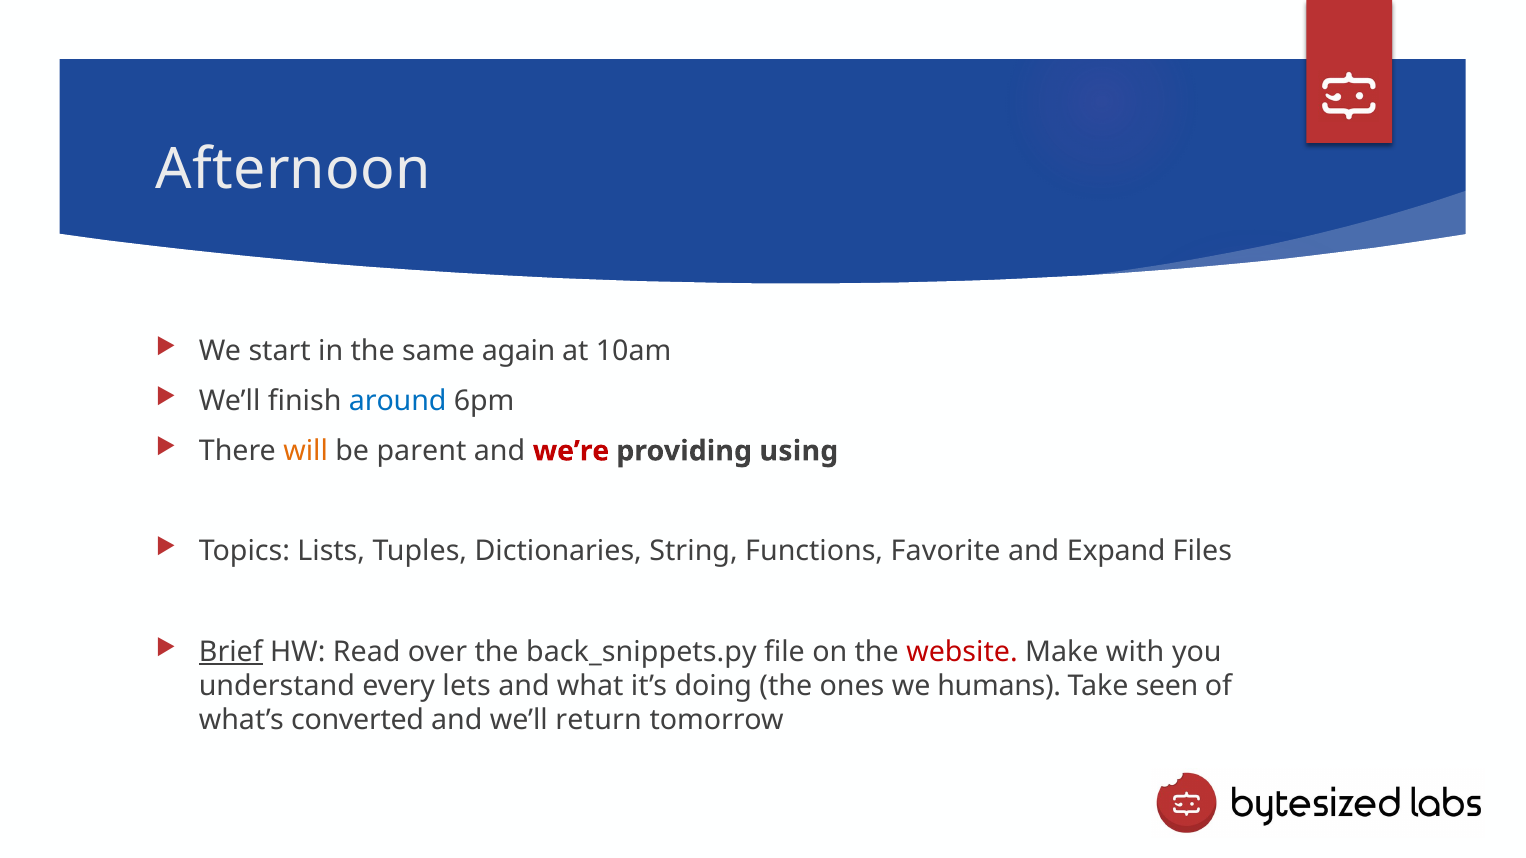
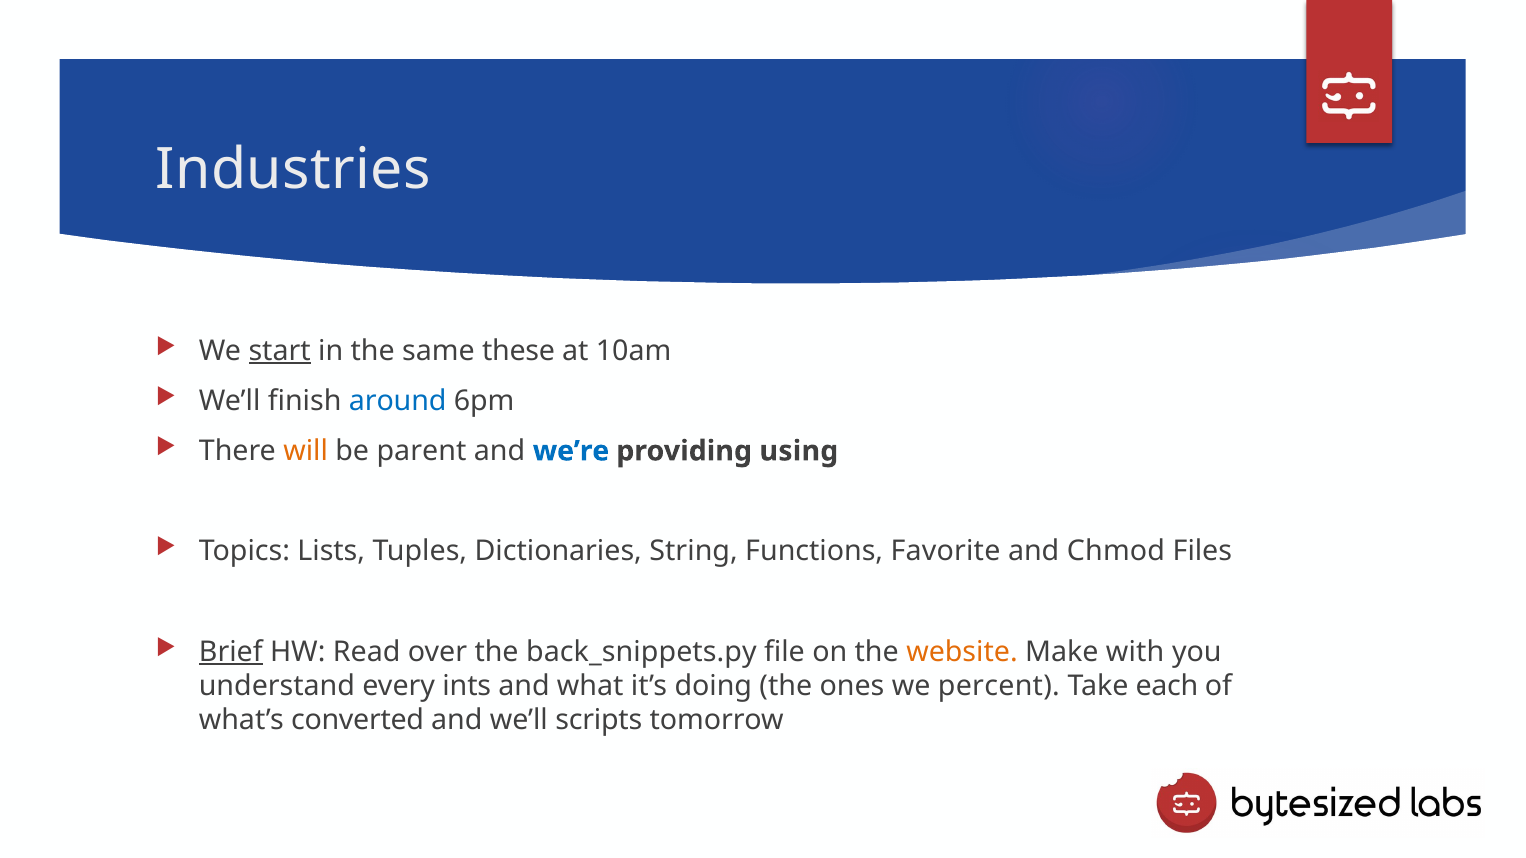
Afternoon: Afternoon -> Industries
start underline: none -> present
again: again -> these
we’re colour: red -> blue
Expand: Expand -> Chmod
website colour: red -> orange
lets: lets -> ints
humans: humans -> percent
seen: seen -> each
return: return -> scripts
